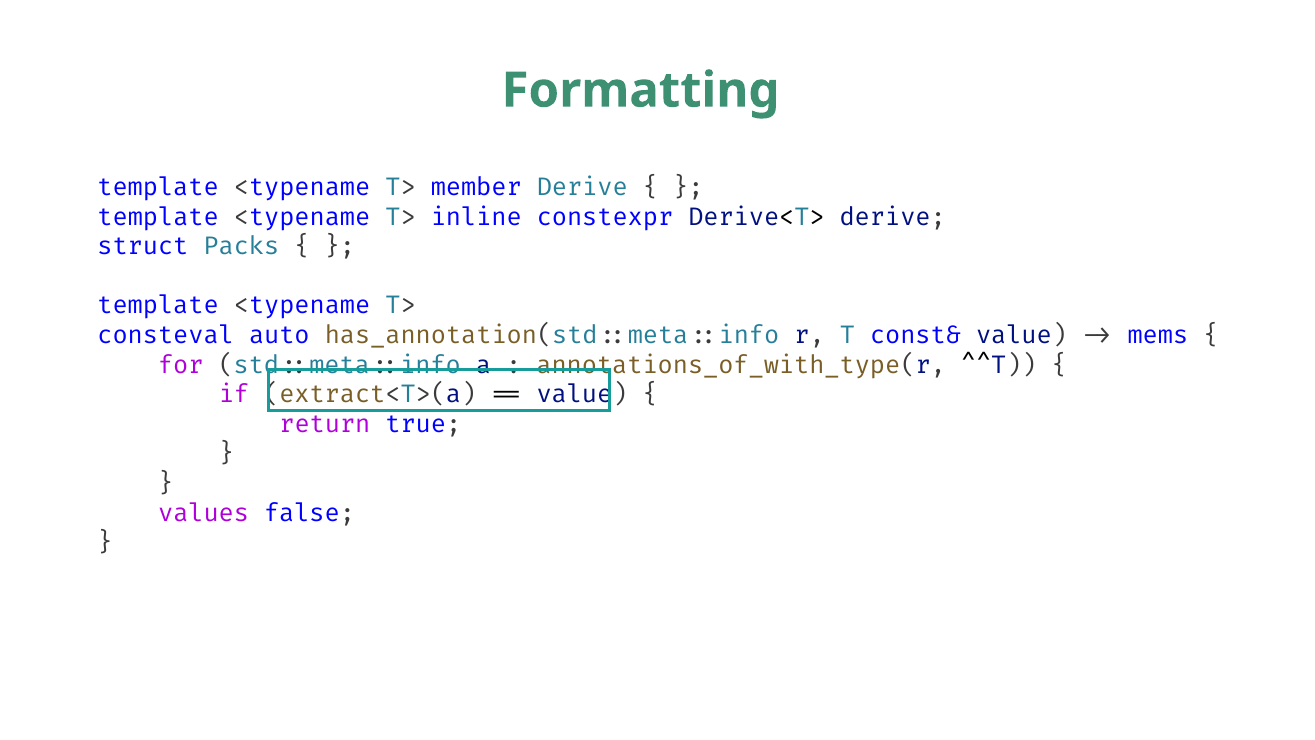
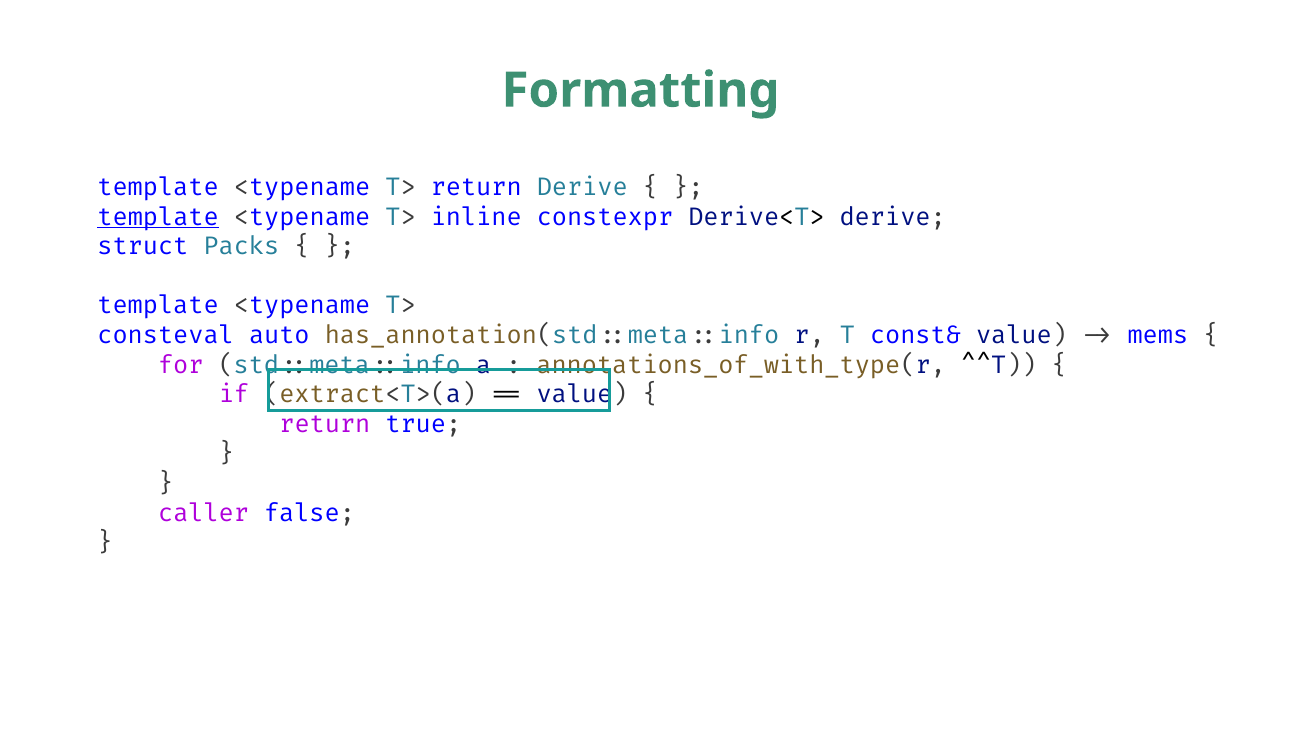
T> member: member -> return
template at (158, 217) underline: none -> present
values: values -> caller
